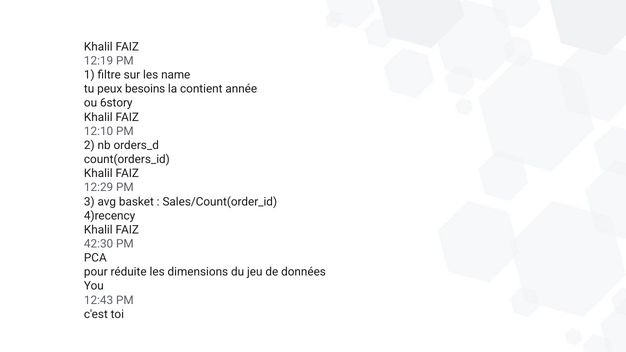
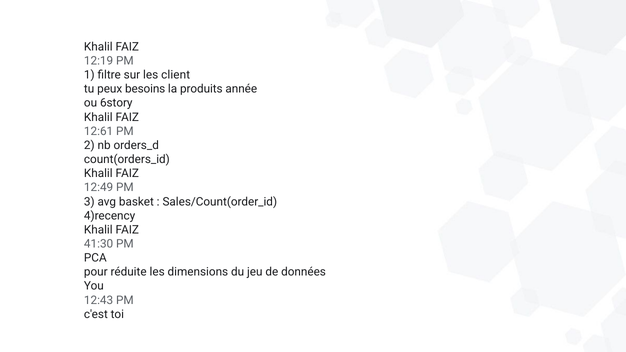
name: name -> client
contient: contient -> produits
12:10: 12:10 -> 12:61
12:29: 12:29 -> 12:49
42:30: 42:30 -> 41:30
